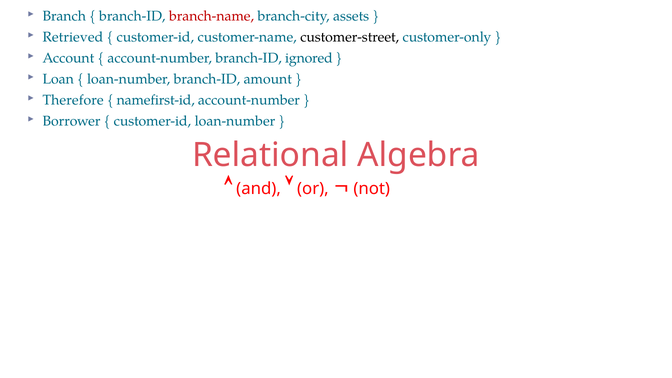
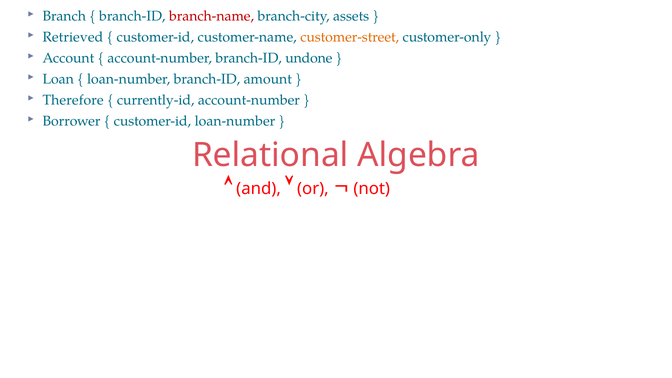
customer-street colour: black -> orange
ignored: ignored -> undone
namefirst-id: namefirst-id -> currently-id
